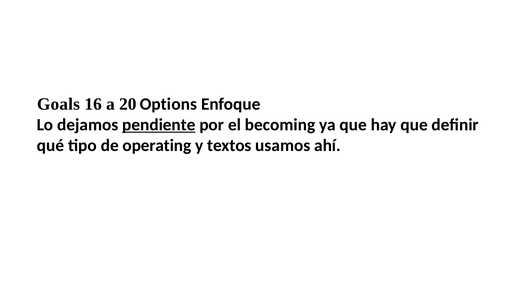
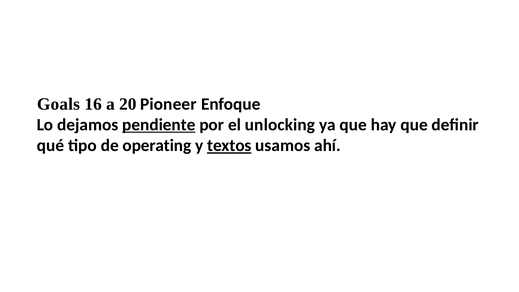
Options: Options -> Pioneer
becoming: becoming -> unlocking
textos underline: none -> present
